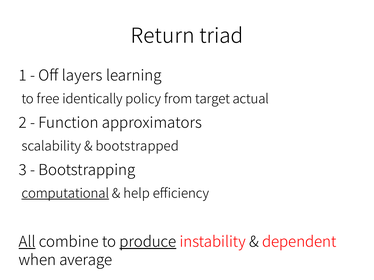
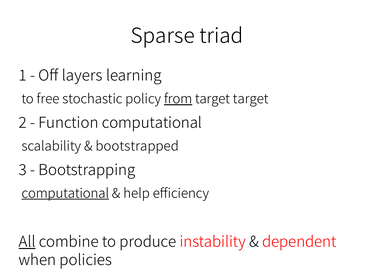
Return: Return -> Sparse
identically: identically -> stochastic
from underline: none -> present
target actual: actual -> target
Function approximators: approximators -> computational
produce underline: present -> none
average: average -> policies
